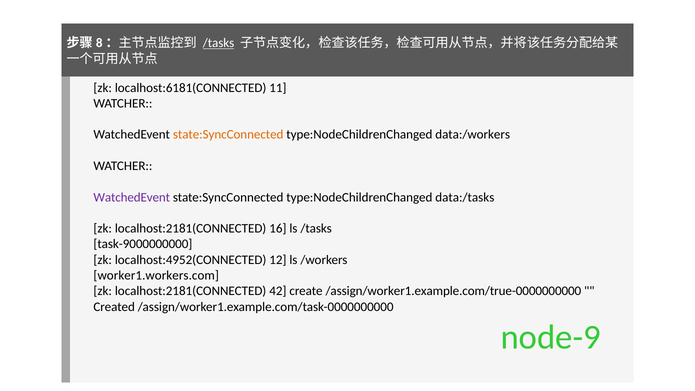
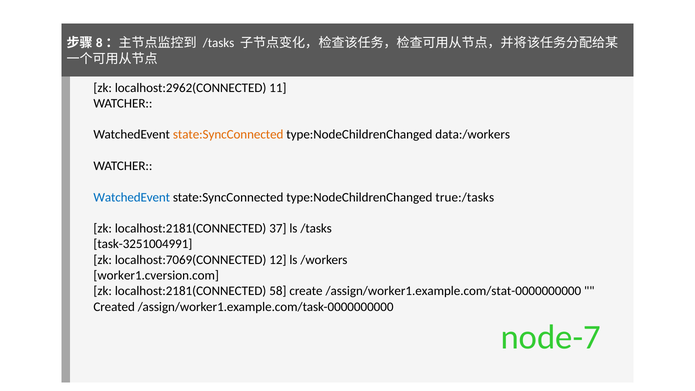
/tasks at (219, 43) underline: present -> none
localhost:6181(CONNECTED: localhost:6181(CONNECTED -> localhost:2962(CONNECTED
WatchedEvent at (132, 197) colour: purple -> blue
data:/tasks: data:/tasks -> true:/tasks
16: 16 -> 37
task-9000000000: task-9000000000 -> task-3251004991
localhost:4952(CONNECTED: localhost:4952(CONNECTED -> localhost:7069(CONNECTED
worker1.workers.com: worker1.workers.com -> worker1.cversion.com
42: 42 -> 58
/assign/worker1.example.com/true-0000000000: /assign/worker1.example.com/true-0000000000 -> /assign/worker1.example.com/stat-0000000000
node-9: node-9 -> node-7
